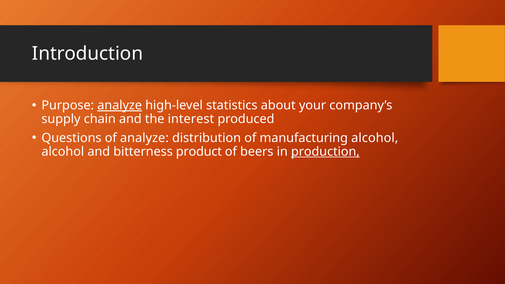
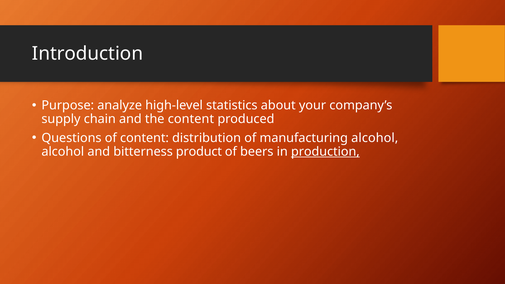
analyze at (120, 105) underline: present -> none
the interest: interest -> content
of analyze: analyze -> content
